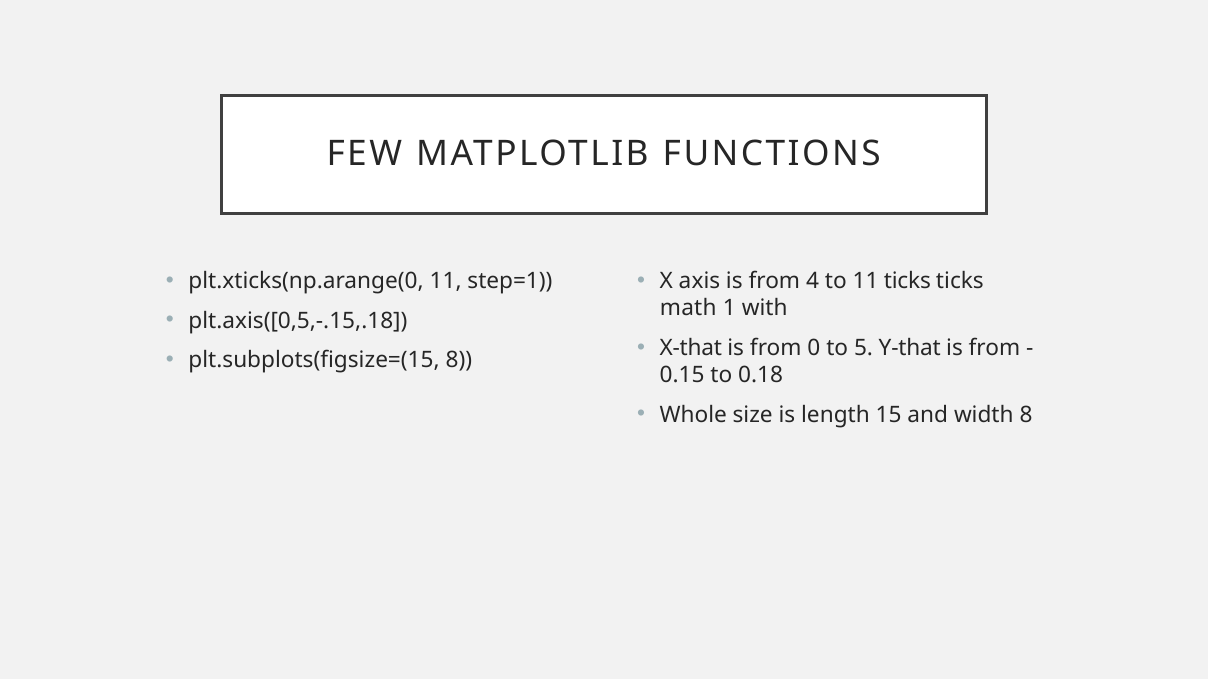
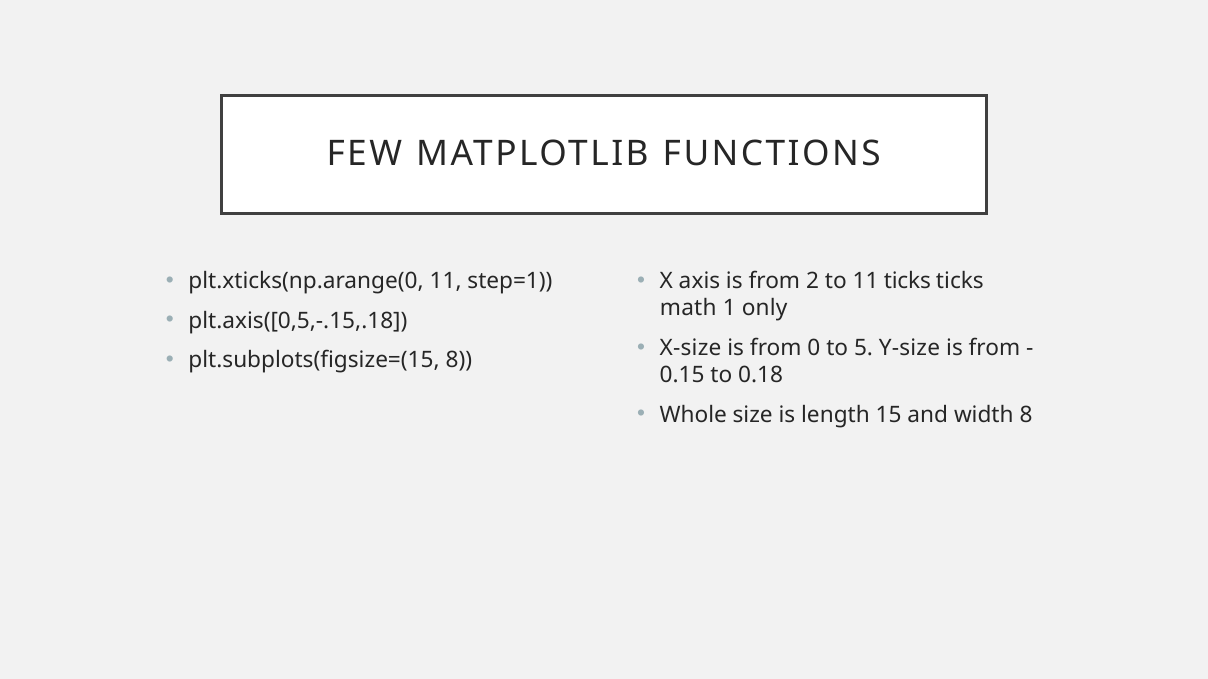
4: 4 -> 2
with: with -> only
X-that: X-that -> X-size
Y-that: Y-that -> Y-size
